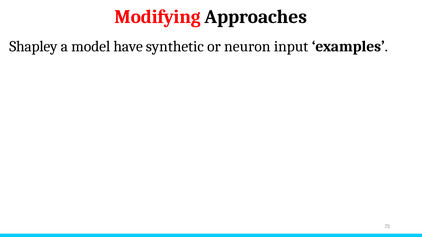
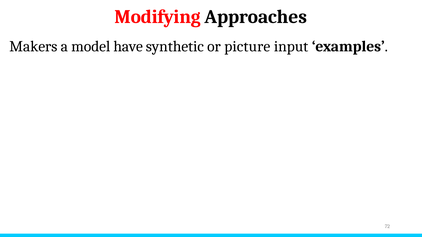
Shapley: Shapley -> Makers
neuron: neuron -> picture
